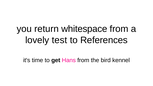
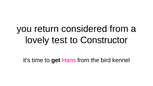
whitespace: whitespace -> considered
References: References -> Constructor
